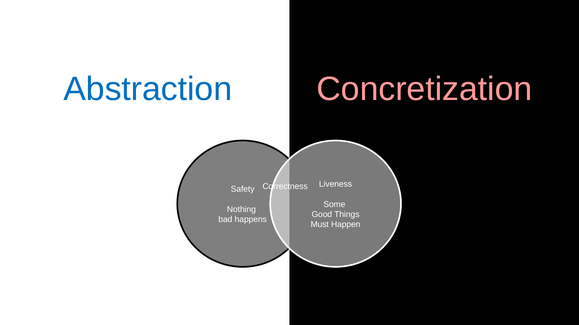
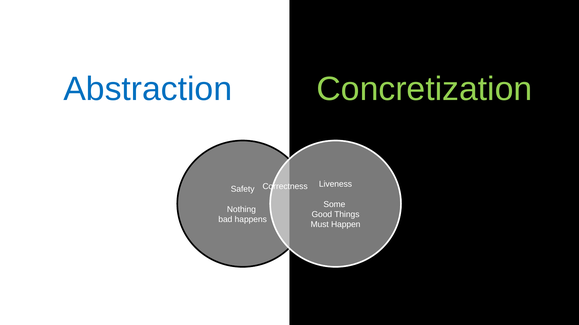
Concretization colour: pink -> light green
